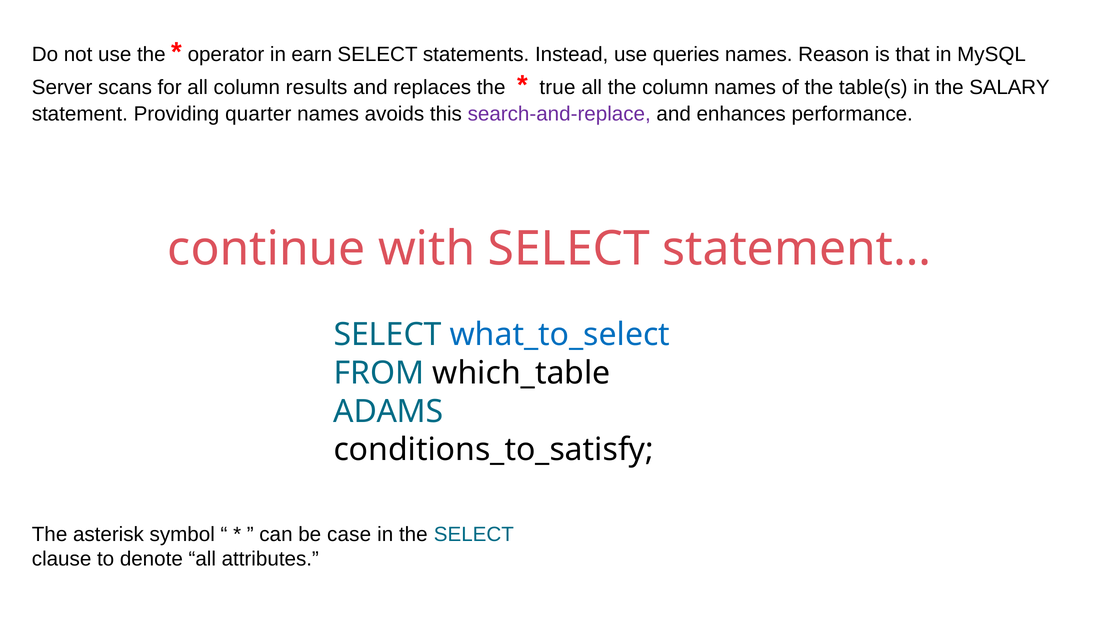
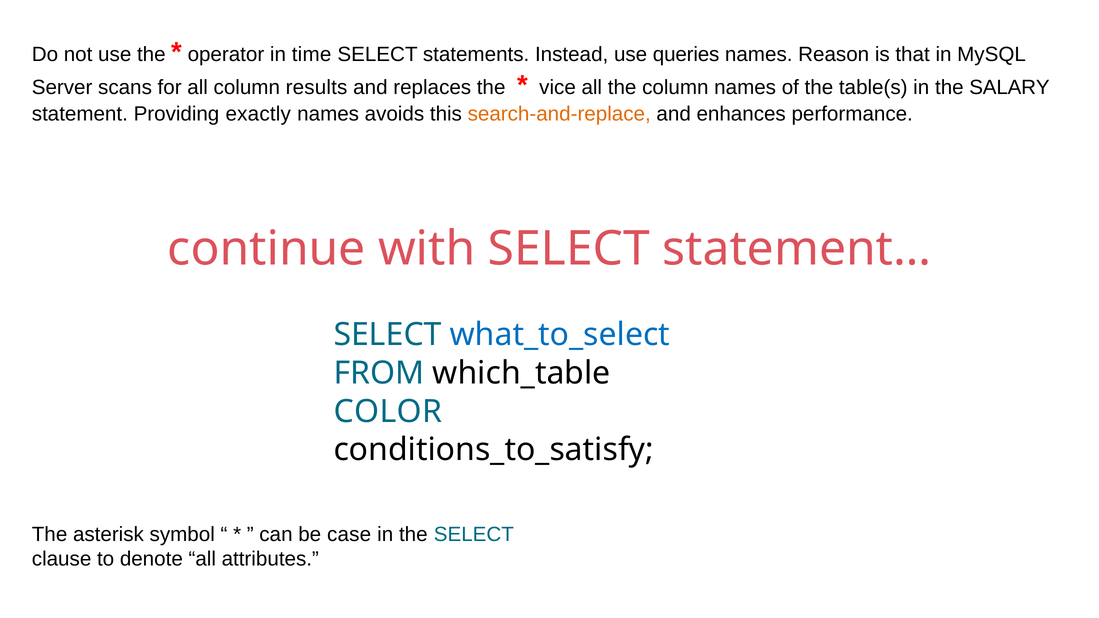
earn: earn -> time
true: true -> vice
quarter: quarter -> exactly
search-and-replace colour: purple -> orange
ADAMS: ADAMS -> COLOR
